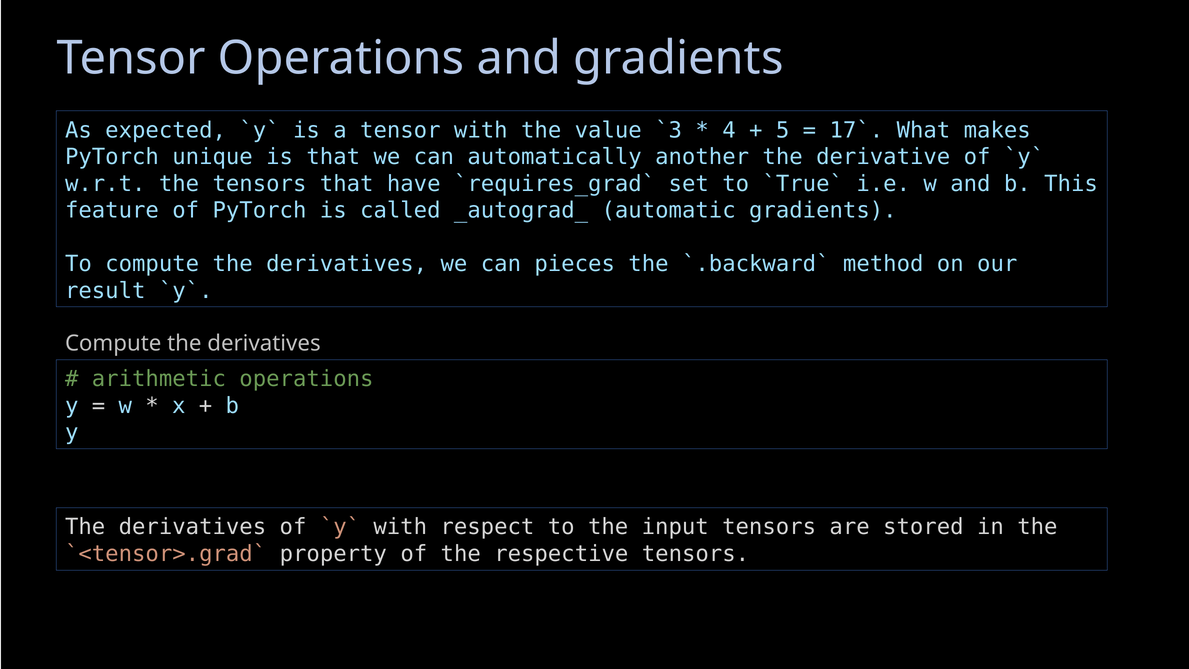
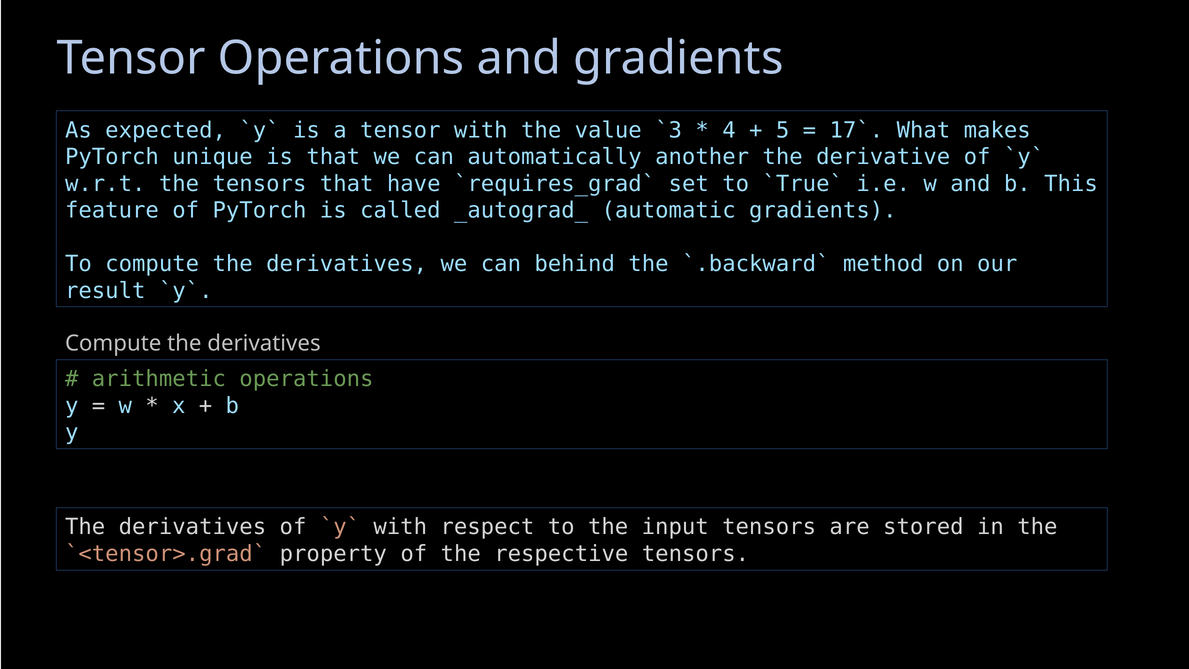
pieces: pieces -> behind
